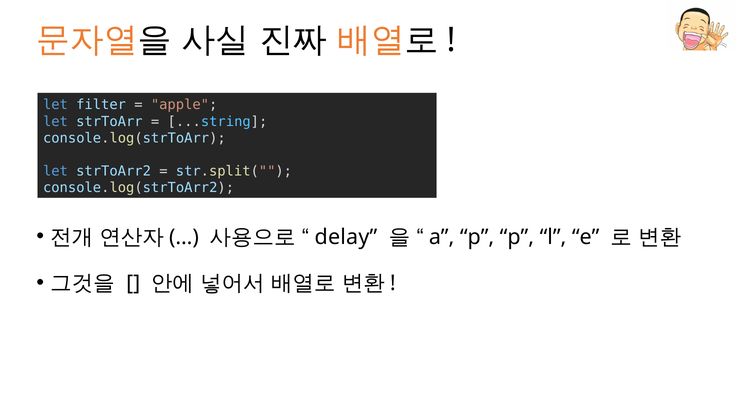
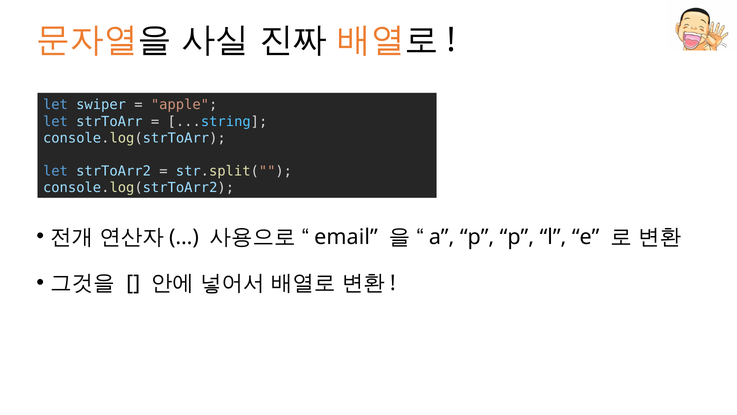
filter: filter -> swiper
delay: delay -> email
